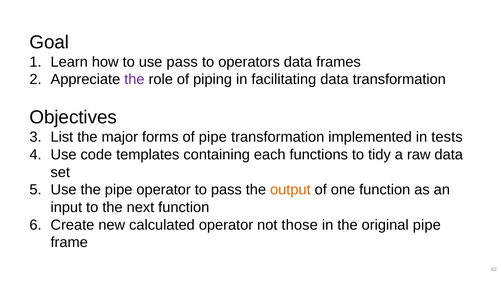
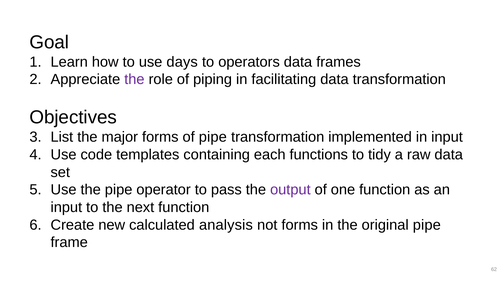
use pass: pass -> days
in tests: tests -> input
output colour: orange -> purple
calculated operator: operator -> analysis
not those: those -> forms
